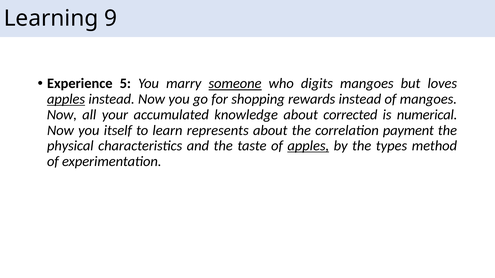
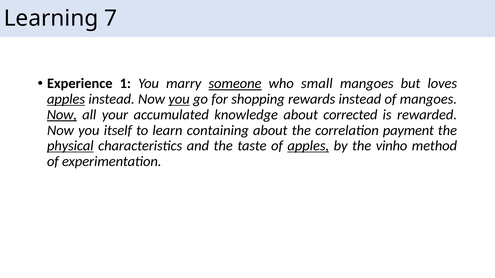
9: 9 -> 7
5: 5 -> 1
digits: digits -> small
you at (179, 99) underline: none -> present
Now at (62, 115) underline: none -> present
numerical: numerical -> rewarded
represents: represents -> containing
physical underline: none -> present
types: types -> vinho
